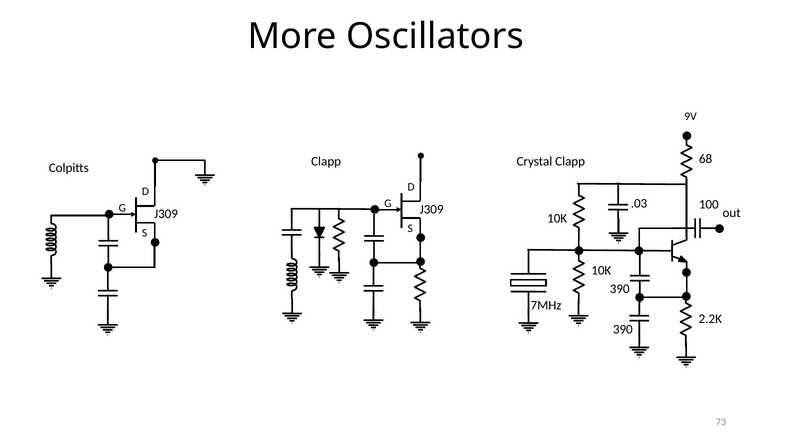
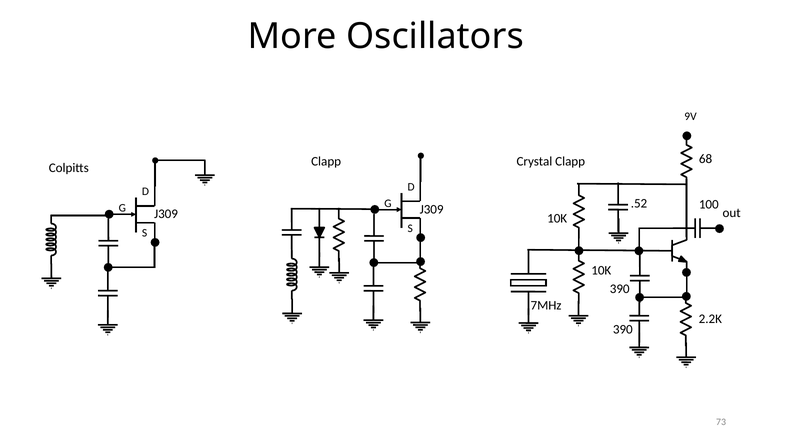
.03: .03 -> .52
